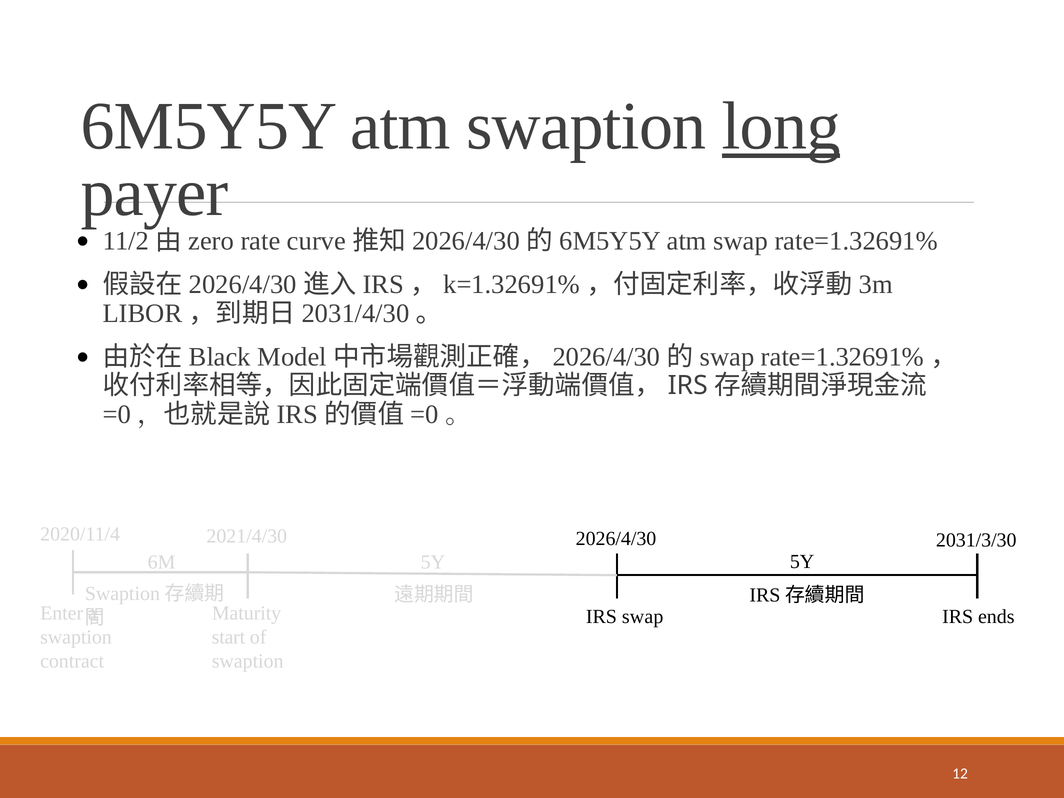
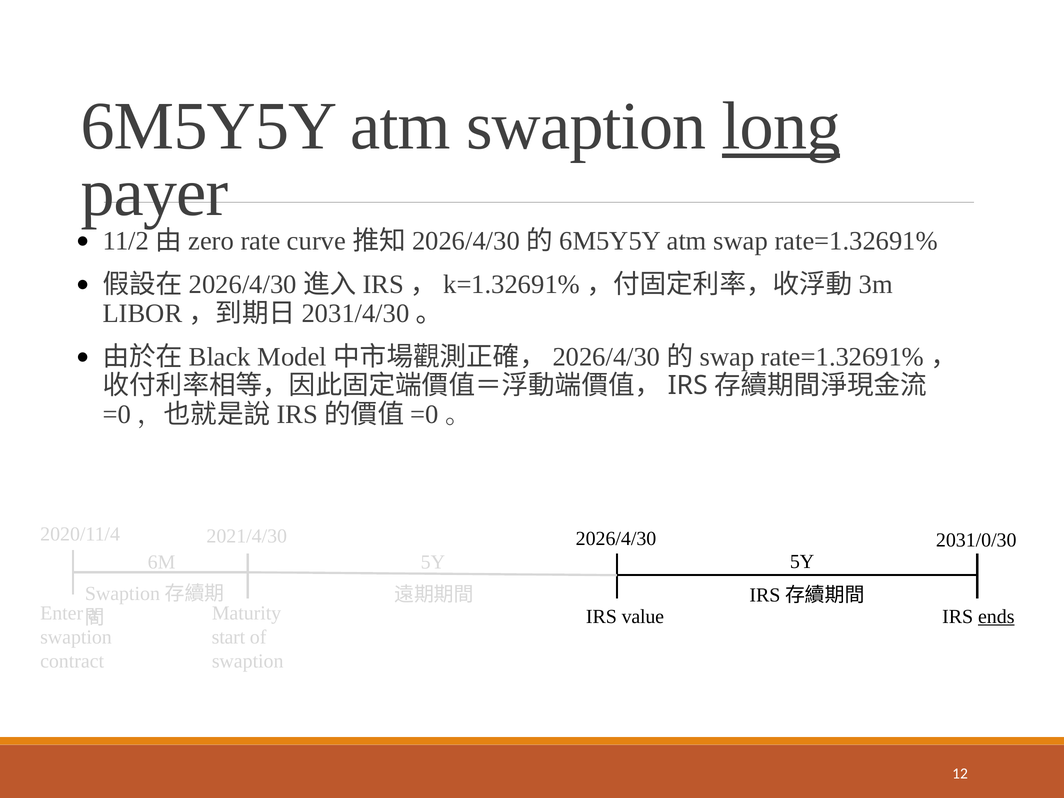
2031/3/30: 2031/3/30 -> 2031/0/30
IRS swap: swap -> value
ends underline: none -> present
